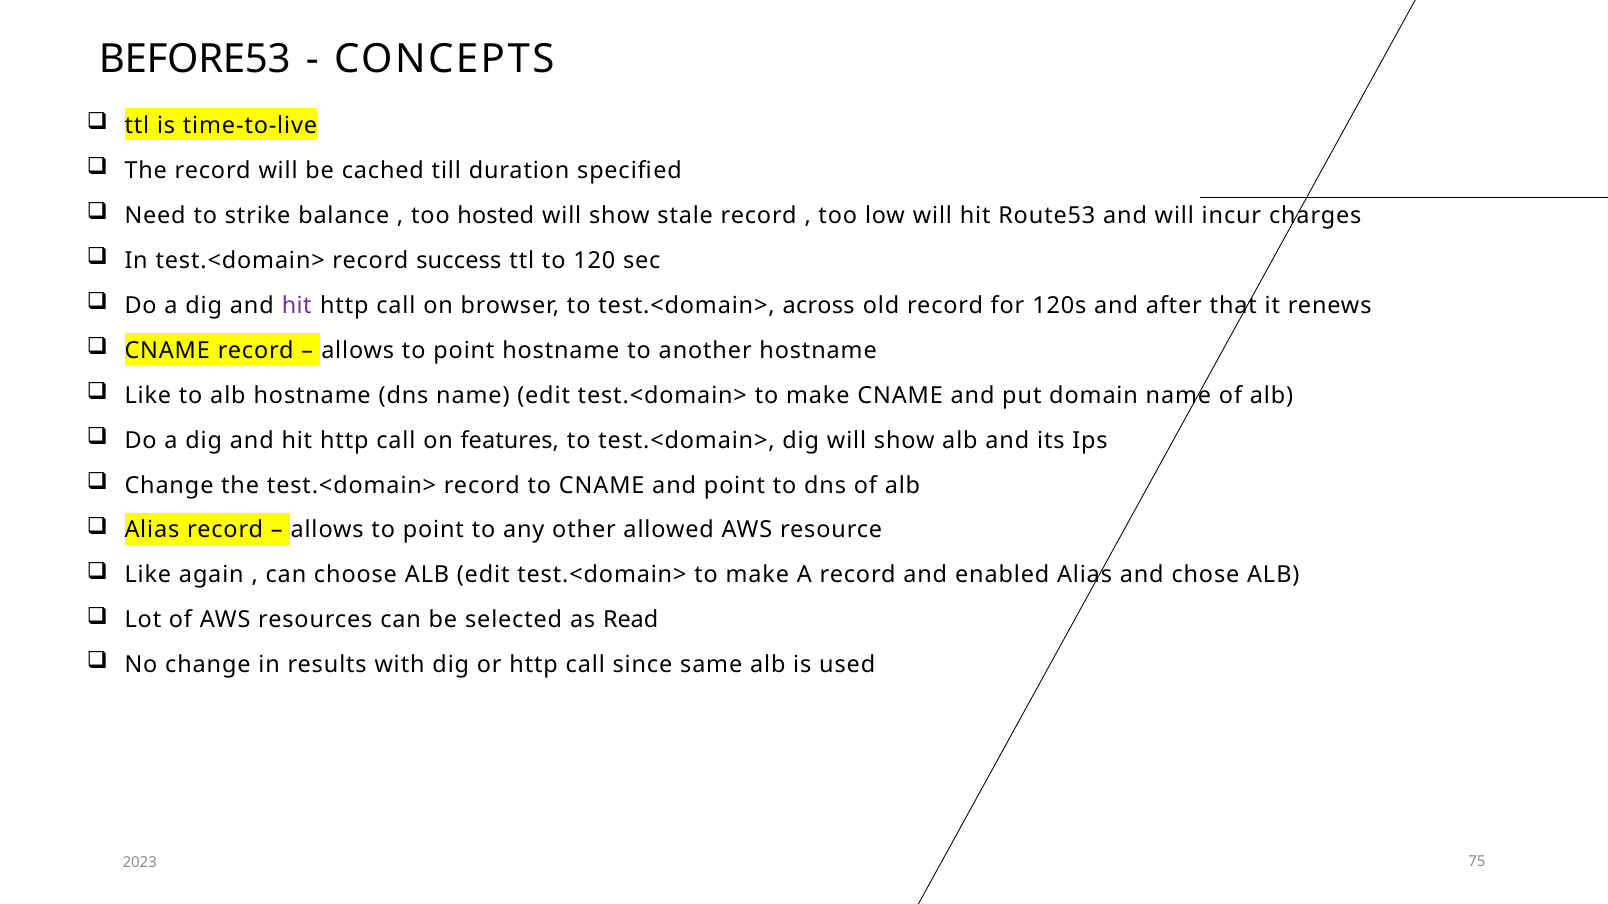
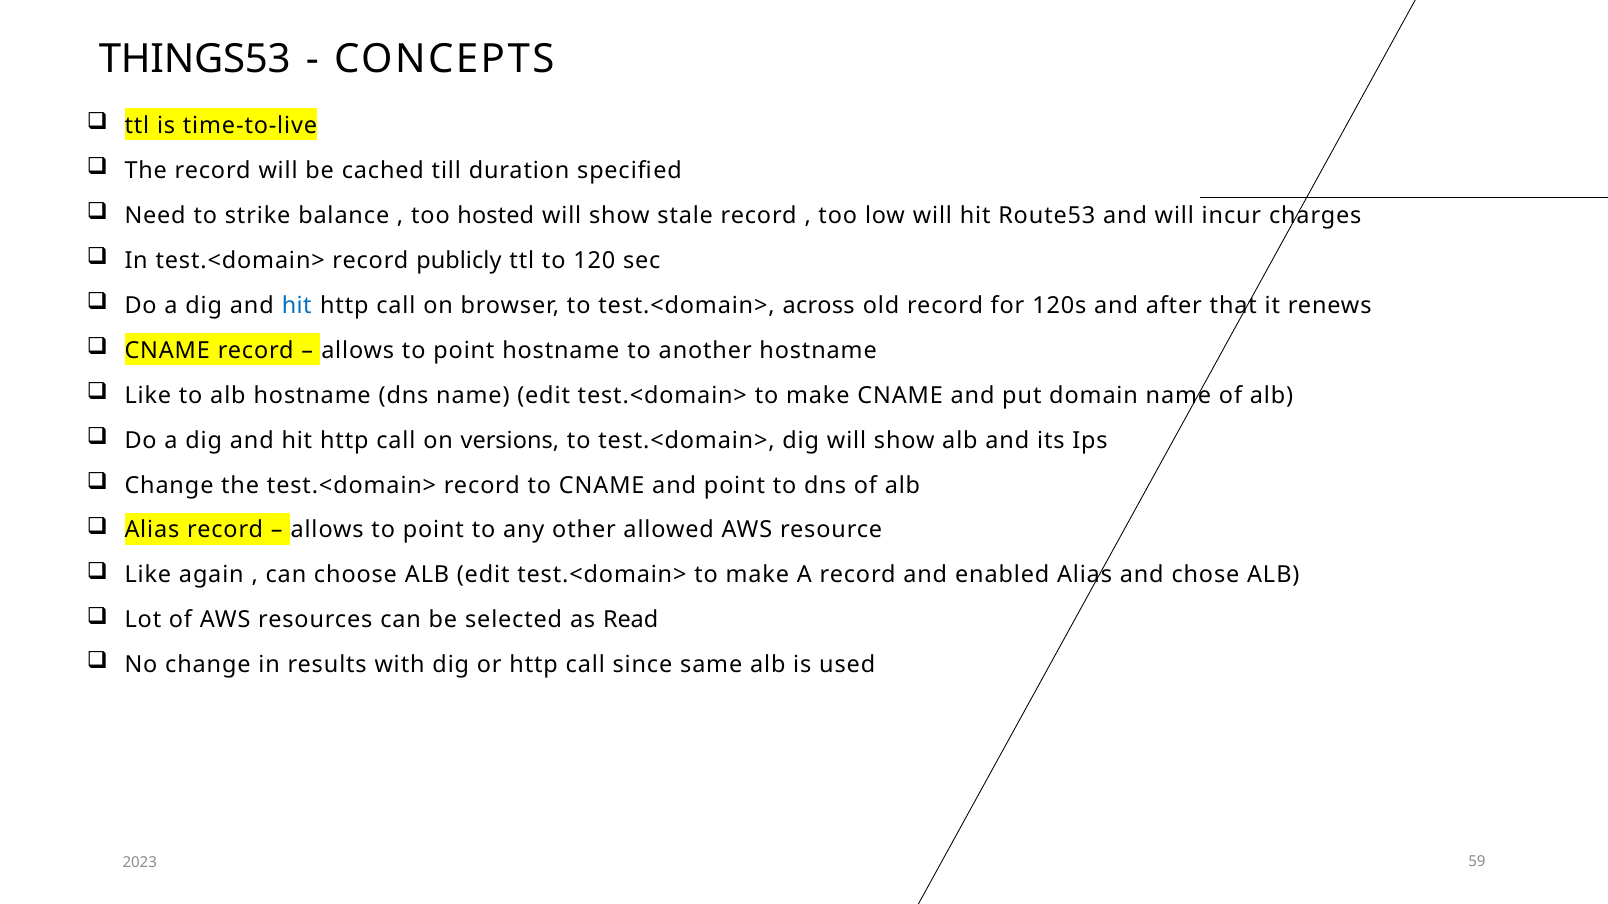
BEFORE53: BEFORE53 -> THINGS53
success: success -> publicly
hit at (297, 306) colour: purple -> blue
features: features -> versions
75: 75 -> 59
